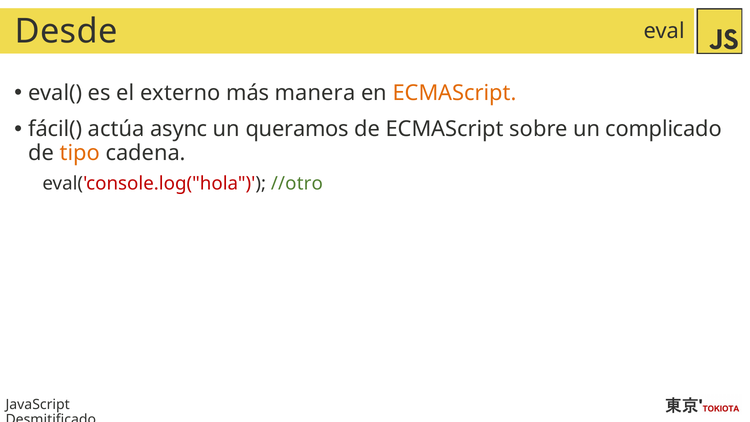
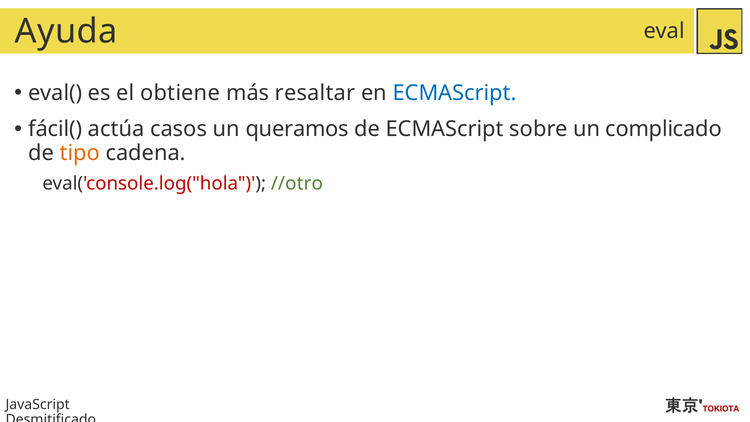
Desde: Desde -> Ayuda
externo: externo -> obtiene
manera: manera -> resaltar
ECMAScript at (455, 93) colour: orange -> blue
async: async -> casos
